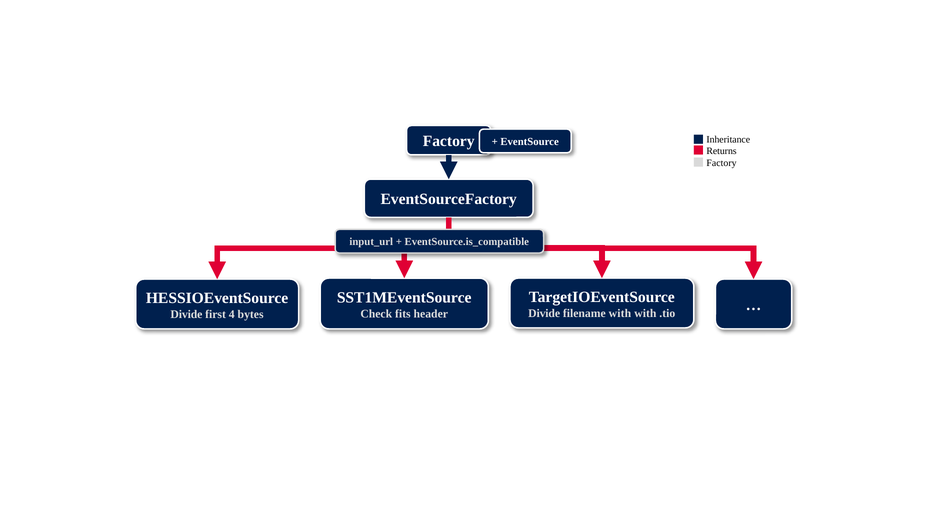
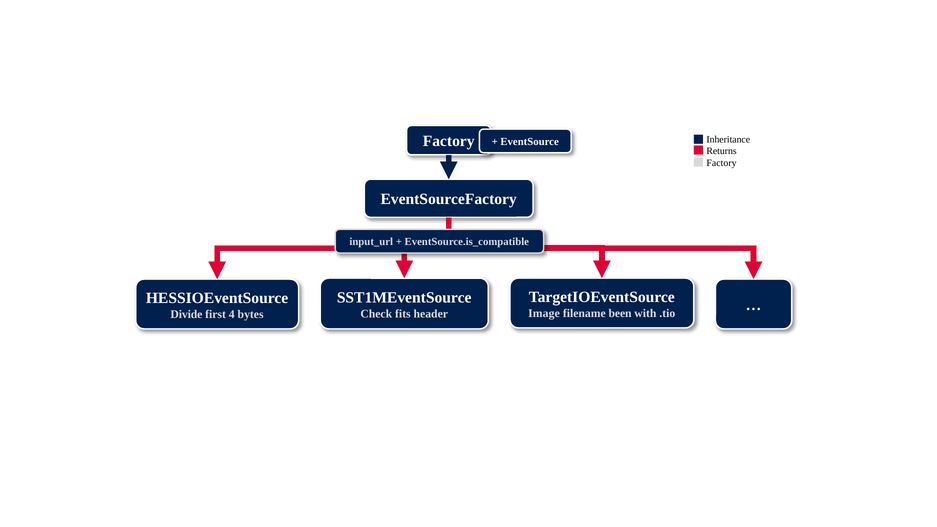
Divide at (544, 313): Divide -> Image
filename with: with -> been
